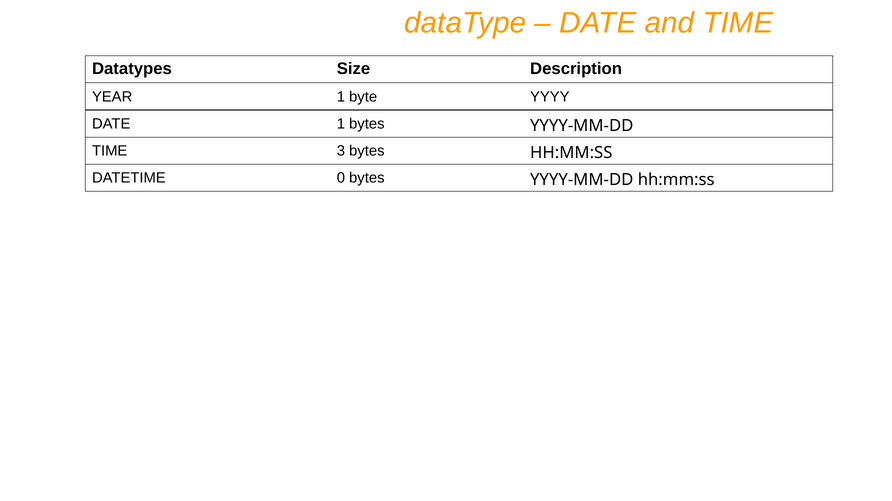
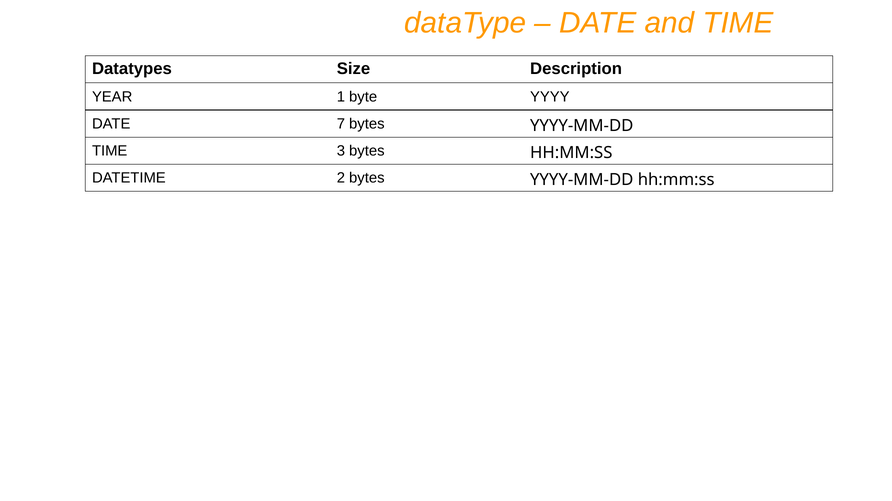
DATE 1: 1 -> 7
0: 0 -> 2
